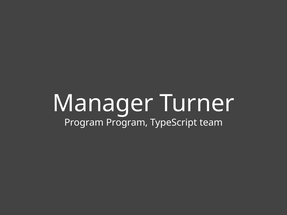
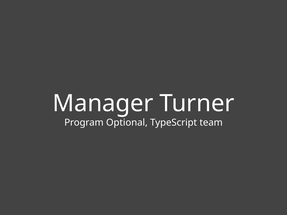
Program Program: Program -> Optional
